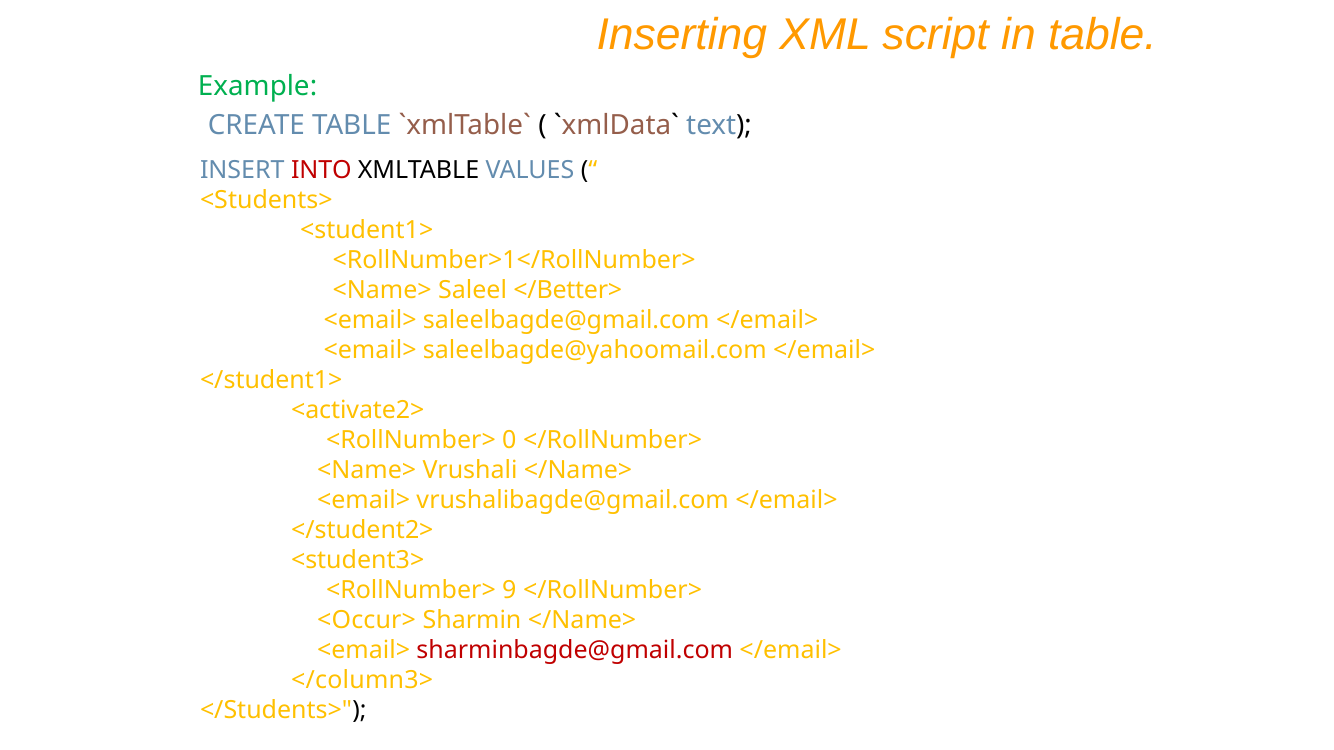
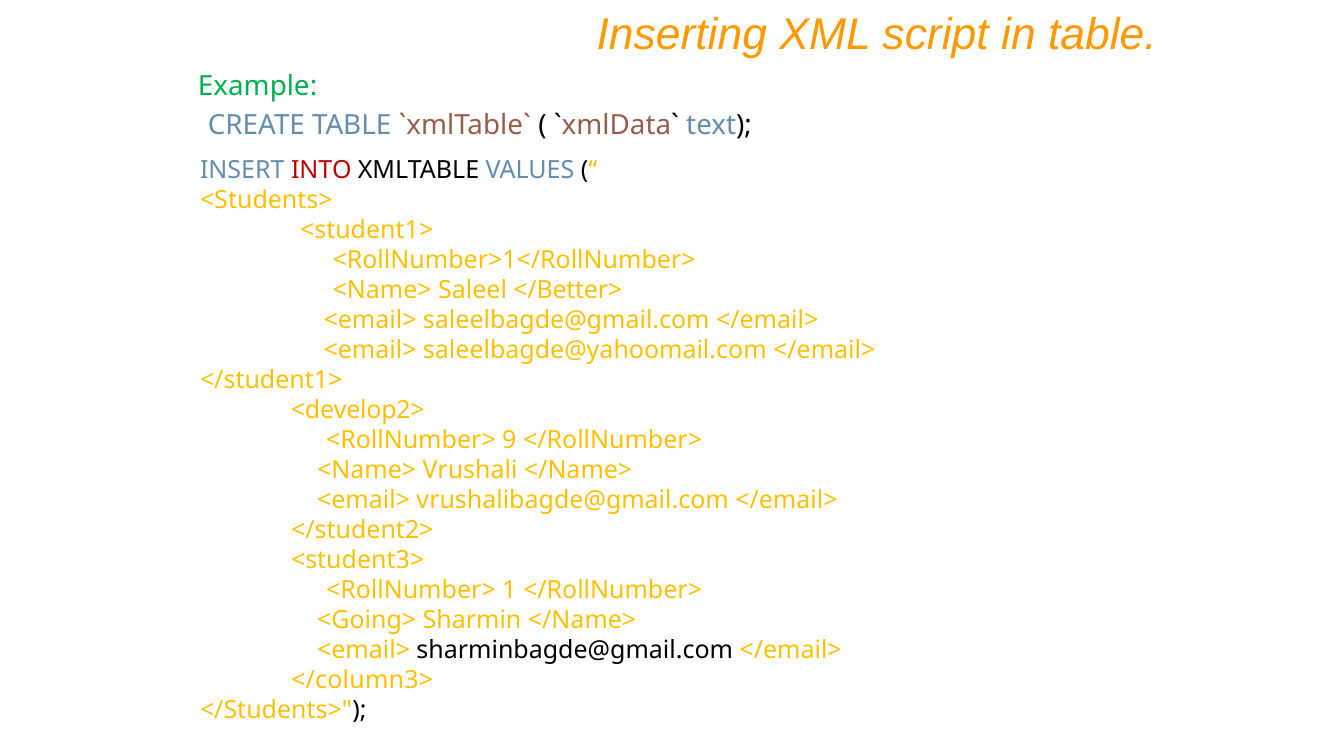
<activate2>: <activate2> -> <develop2>
0: 0 -> 9
9: 9 -> 1
<Occur>: <Occur> -> <Going>
sharminbagde@gmail.com colour: red -> black
